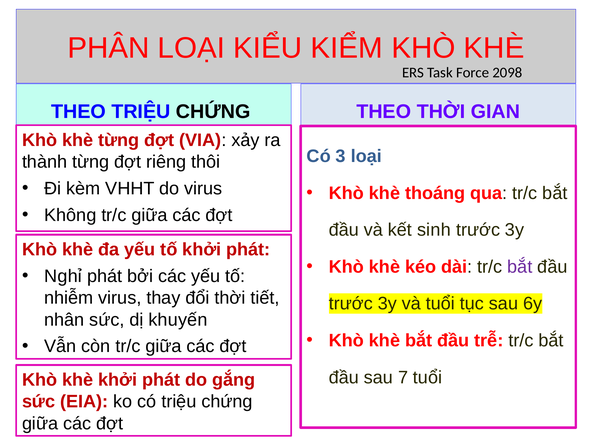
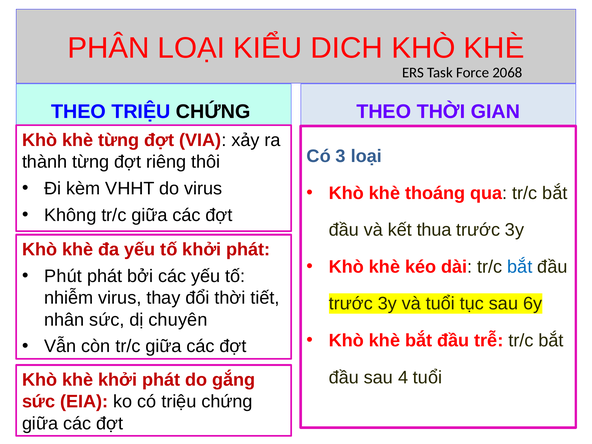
KIỂM: KIỂM -> DICH
2098: 2098 -> 2068
sinh: sinh -> thua
bắt at (520, 267) colour: purple -> blue
Nghỉ: Nghỉ -> Phút
khuyến: khuyến -> chuyên
7: 7 -> 4
